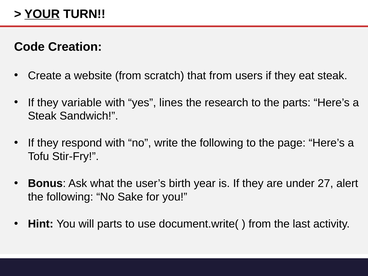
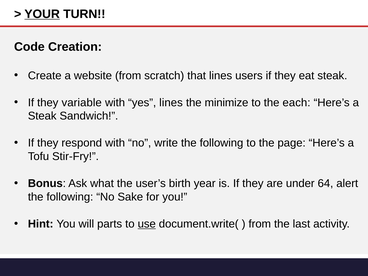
that from: from -> lines
research: research -> minimize
the parts: parts -> each
27: 27 -> 64
use underline: none -> present
